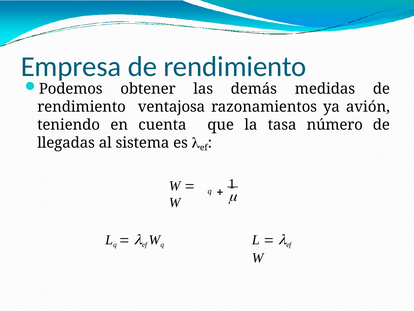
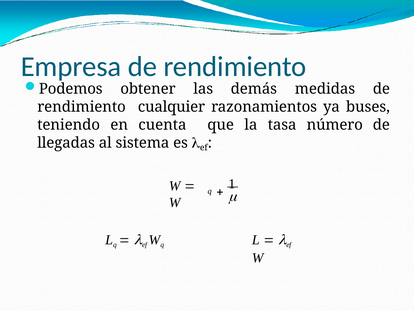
ventajosa: ventajosa -> cualquier
avión: avión -> buses
